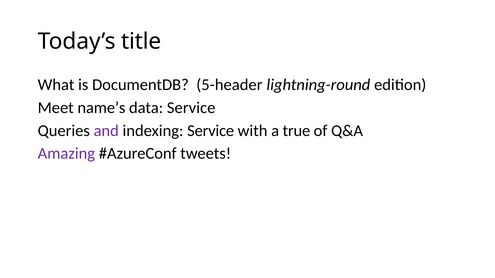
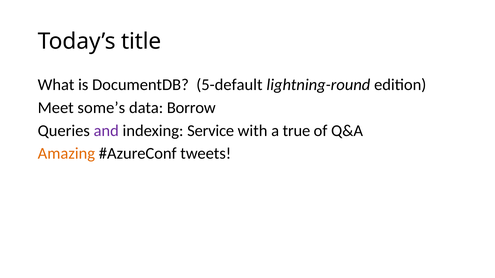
5-header: 5-header -> 5-default
name’s: name’s -> some’s
data Service: Service -> Borrow
Amazing colour: purple -> orange
